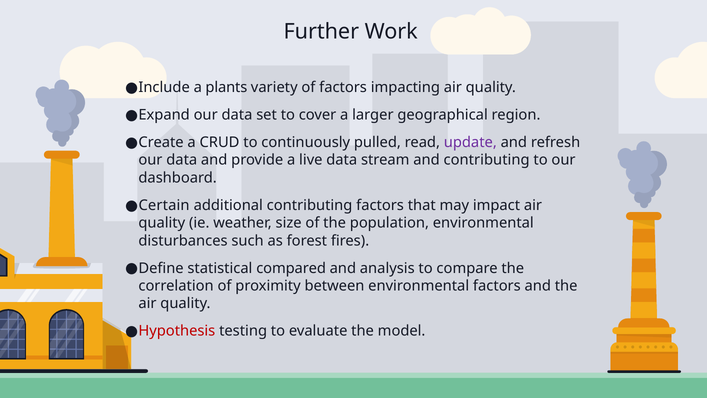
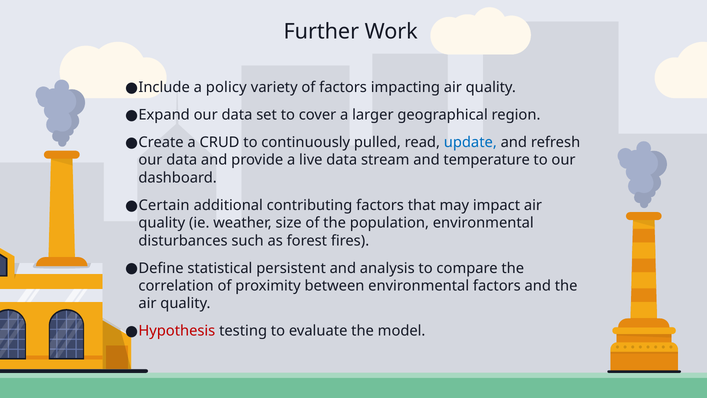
plants: plants -> policy
update colour: purple -> blue
and contributing: contributing -> temperature
compared: compared -> persistent
